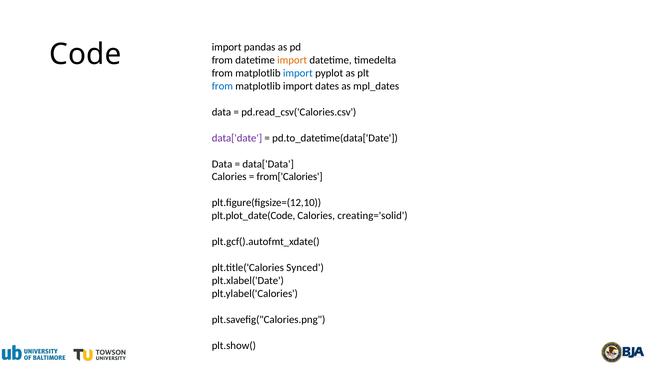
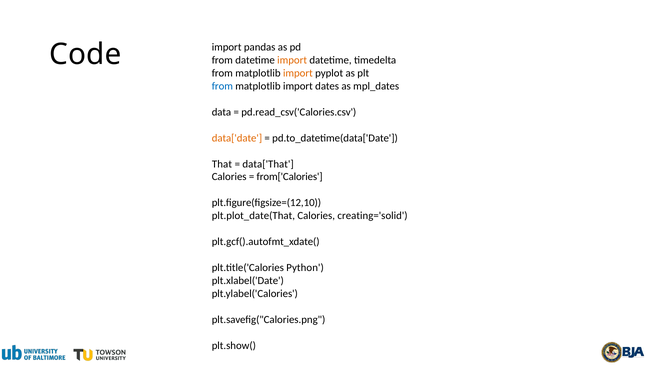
import at (298, 73) colour: blue -> orange
data['date colour: purple -> orange
Data at (222, 164): Data -> That
data['Data: data['Data -> data['That
plt.plot_date(Code: plt.plot_date(Code -> plt.plot_date(That
Synced: Synced -> Python
